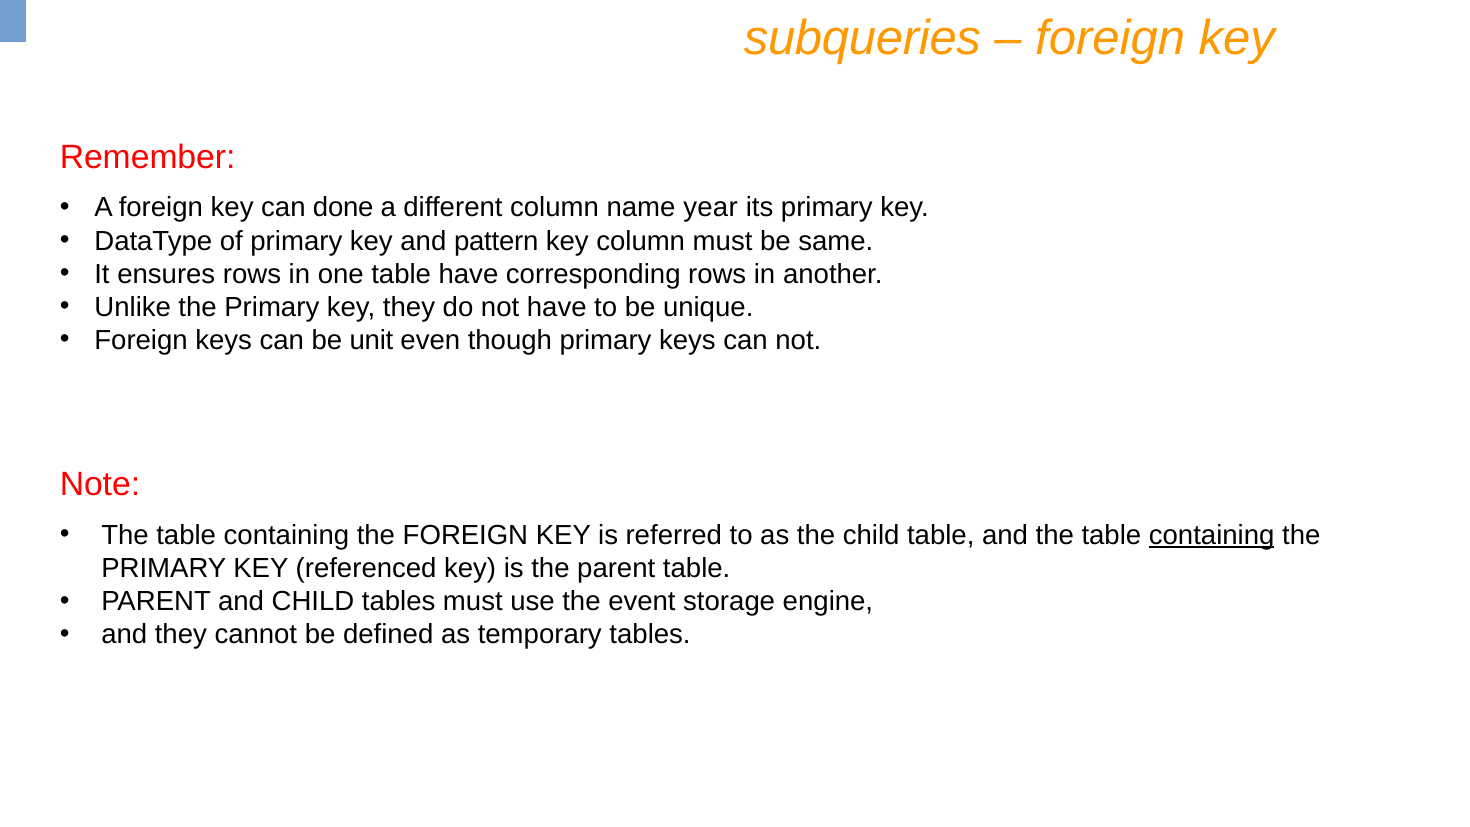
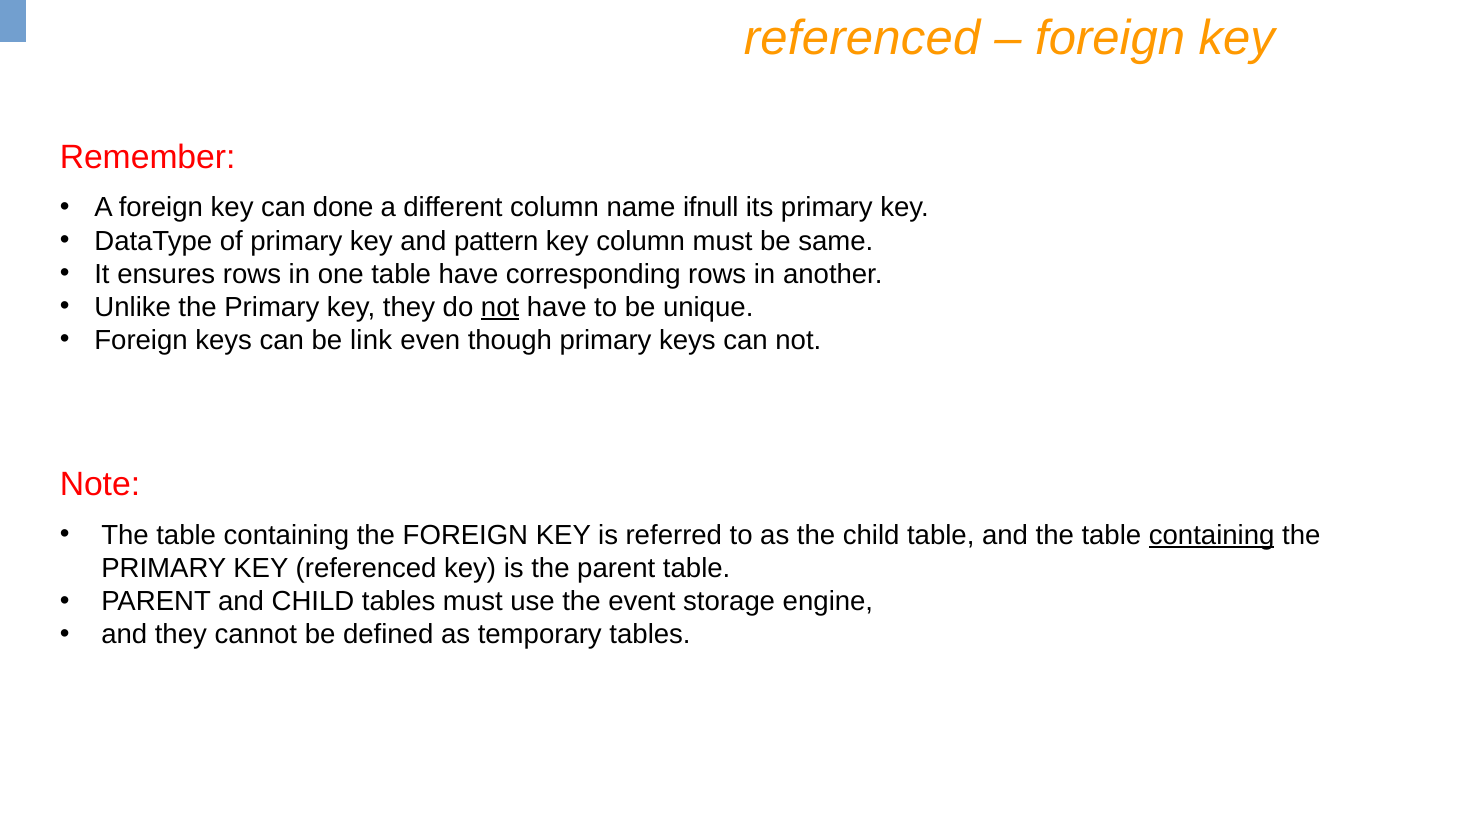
subqueries at (862, 38): subqueries -> referenced
year: year -> ifnull
not at (500, 307) underline: none -> present
unit: unit -> link
